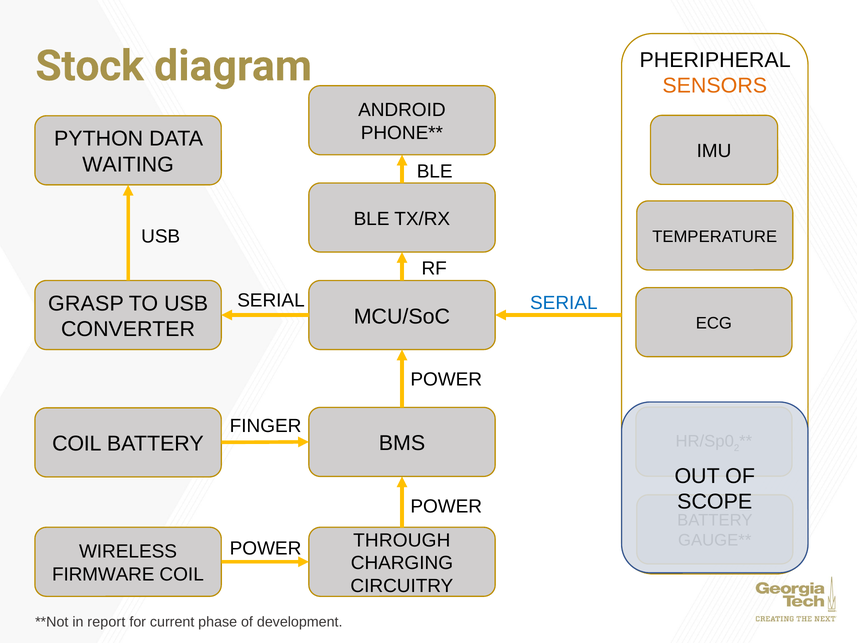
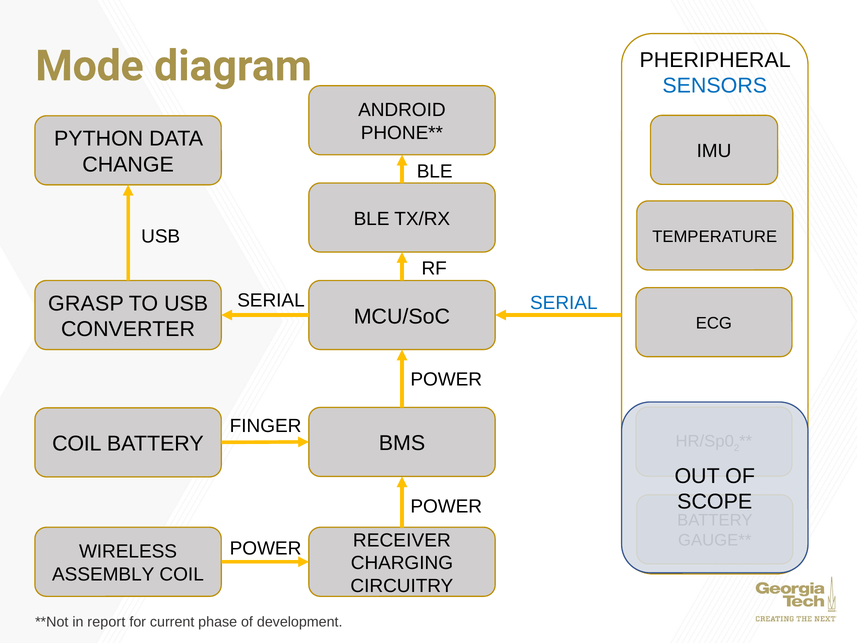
Stock: Stock -> Mode
SENSORS colour: orange -> blue
WAITING: WAITING -> CHANGE
THROUGH: THROUGH -> RECEIVER
FIRMWARE: FIRMWARE -> ASSEMBLY
